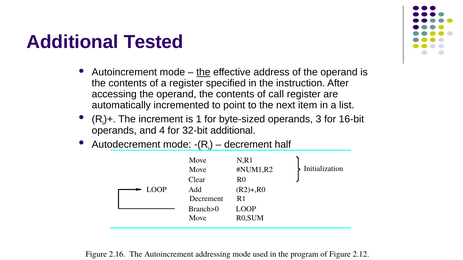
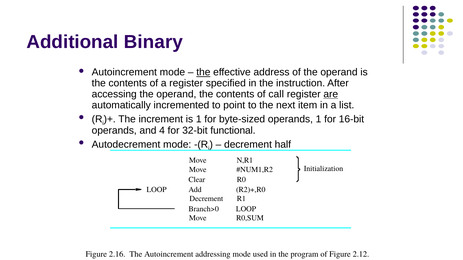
Tested: Tested -> Binary
are underline: none -> present
operands 3: 3 -> 1
32-bit additional: additional -> functional
